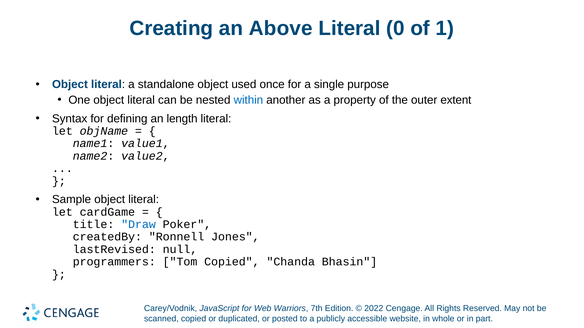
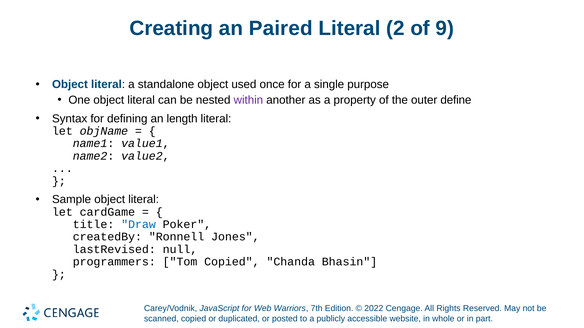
Above: Above -> Paired
0: 0 -> 2
1: 1 -> 9
within colour: blue -> purple
extent: extent -> define
